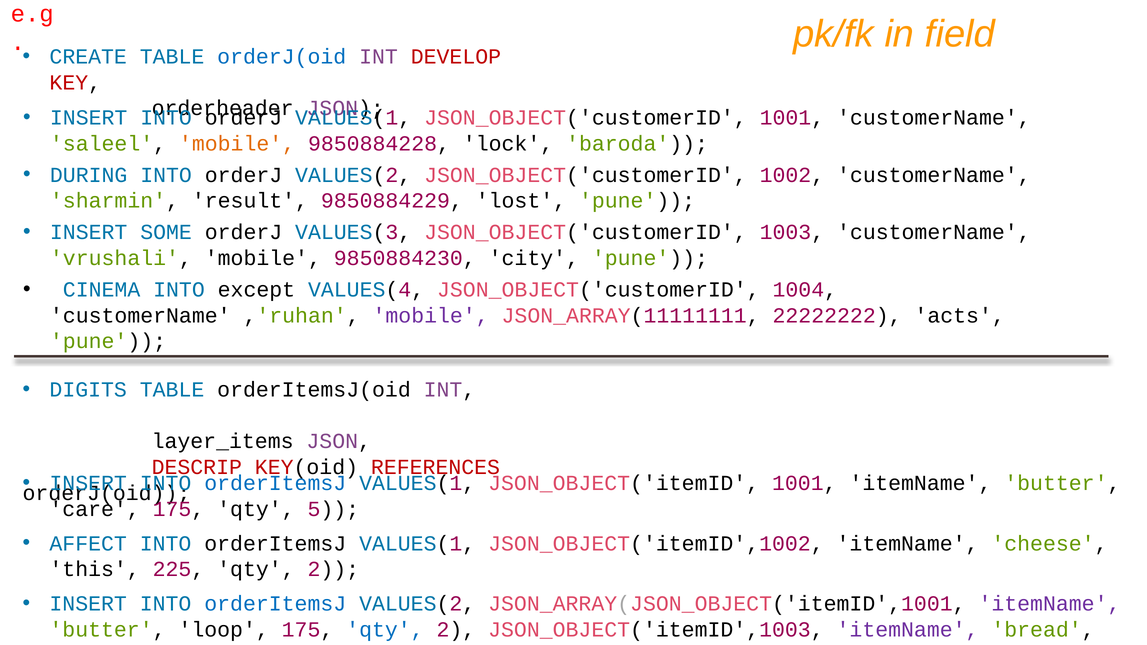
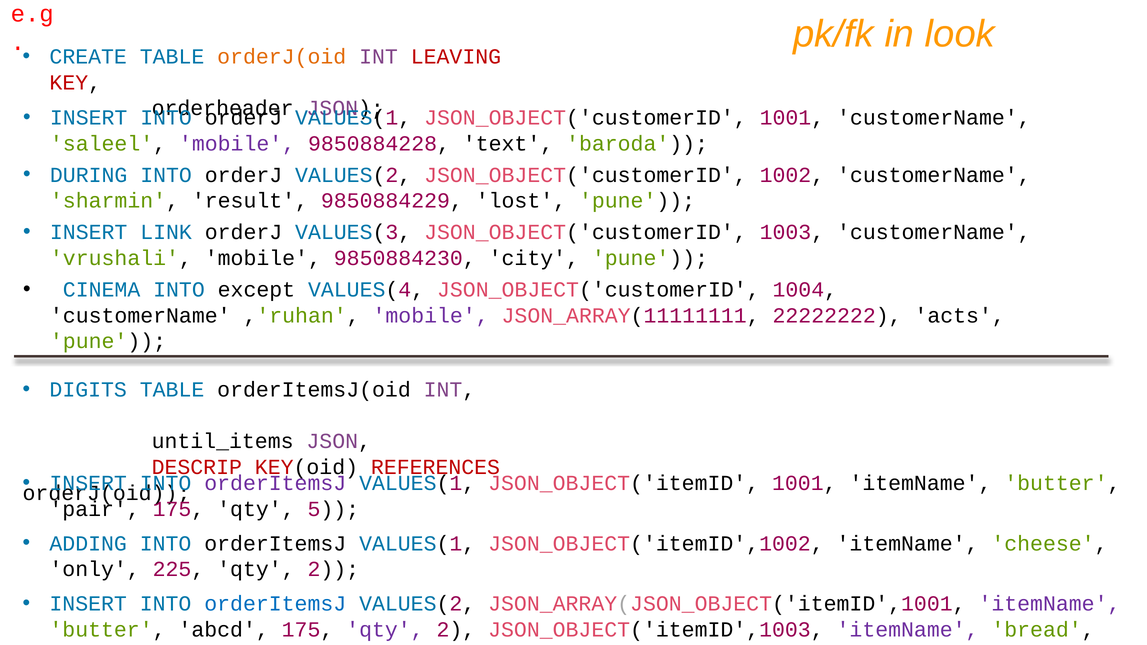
field: field -> look
orderJ(oid at (282, 57) colour: blue -> orange
DEVELOP: DEVELOP -> LEAVING
mobile at (237, 143) colour: orange -> purple
lock: lock -> text
SOME: SOME -> LINK
layer_items: layer_items -> until_items
orderItemsJ at (275, 483) colour: blue -> purple
care: care -> pair
AFFECT: AFFECT -> ADDING
this: this -> only
loop: loop -> abcd
qty at (385, 630) colour: blue -> purple
